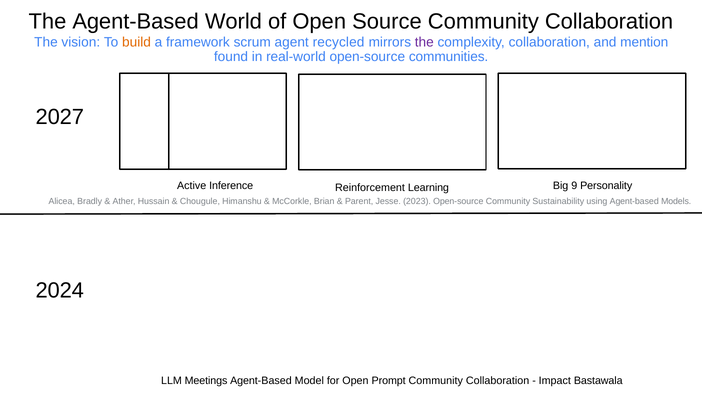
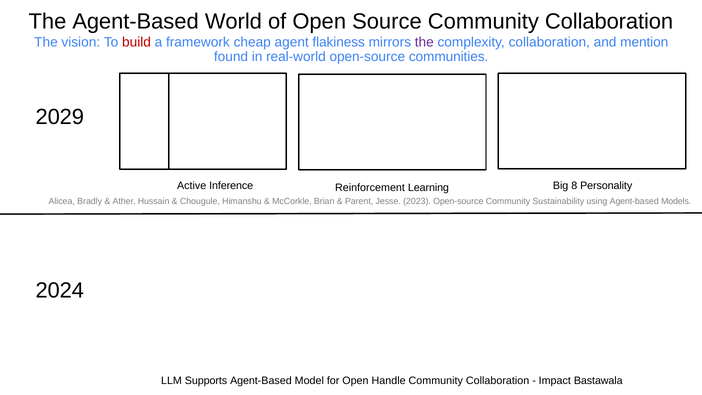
build colour: orange -> red
scrum: scrum -> cheap
recycled: recycled -> flakiness
2027: 2027 -> 2029
9: 9 -> 8
Meetings: Meetings -> Supports
Prompt: Prompt -> Handle
